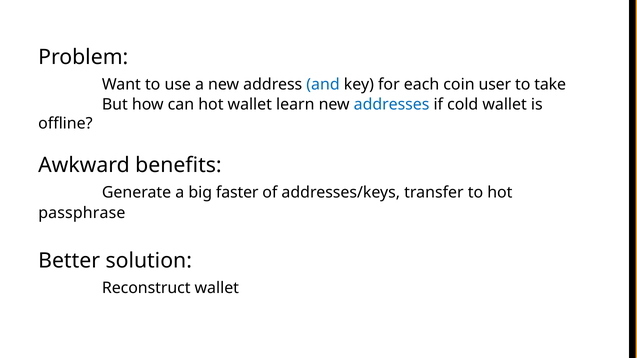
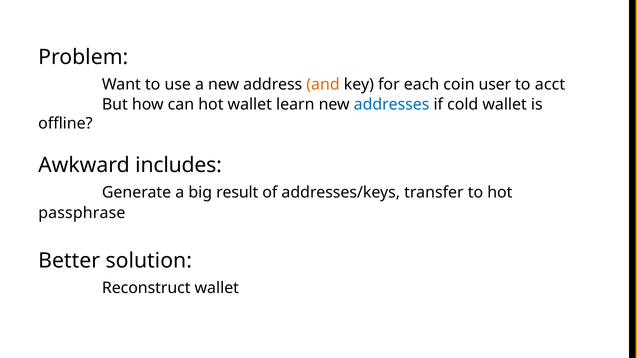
and colour: blue -> orange
take: take -> acct
benefits: benefits -> includes
faster: faster -> result
